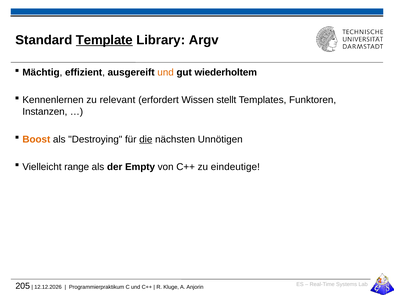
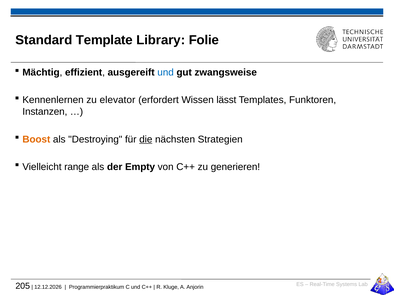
Template underline: present -> none
Argv: Argv -> Folie
und at (166, 73) colour: orange -> blue
wiederholtem: wiederholtem -> zwangsweise
relevant: relevant -> elevator
stellt: stellt -> lässt
Unnötigen: Unnötigen -> Strategien
eindeutige: eindeutige -> generieren
